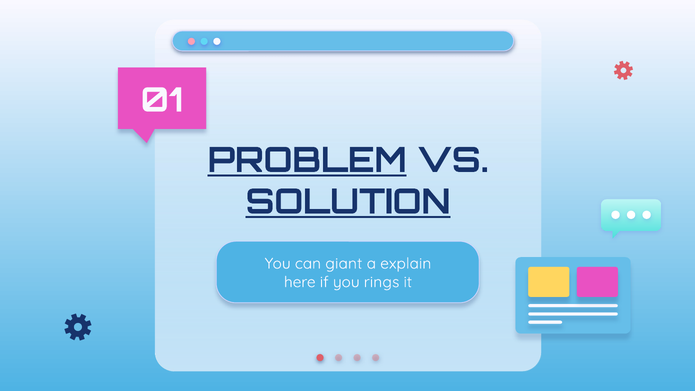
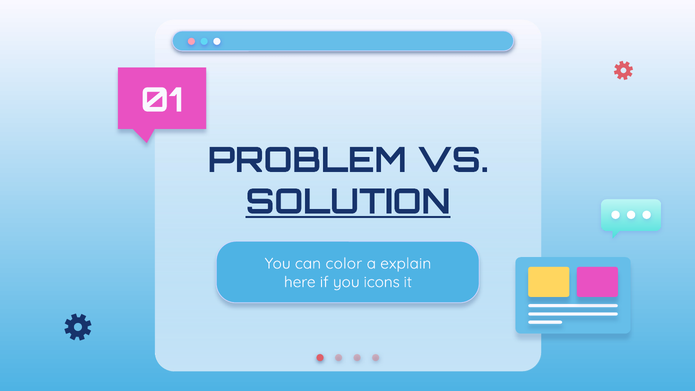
PROBLEM underline: present -> none
giant: giant -> color
rings: rings -> icons
